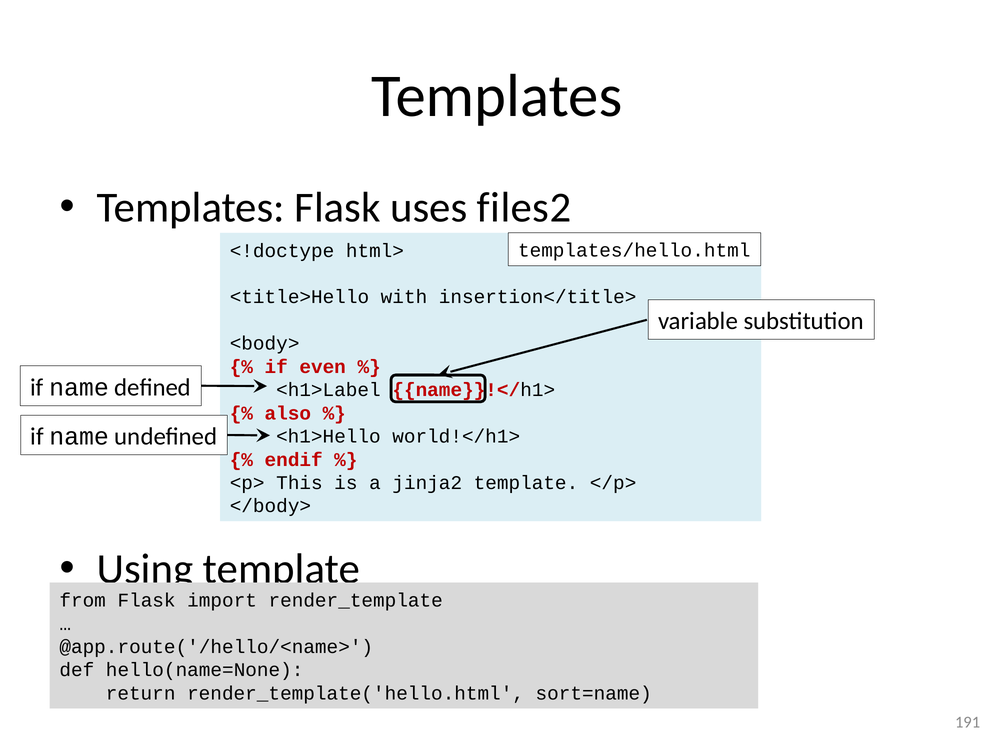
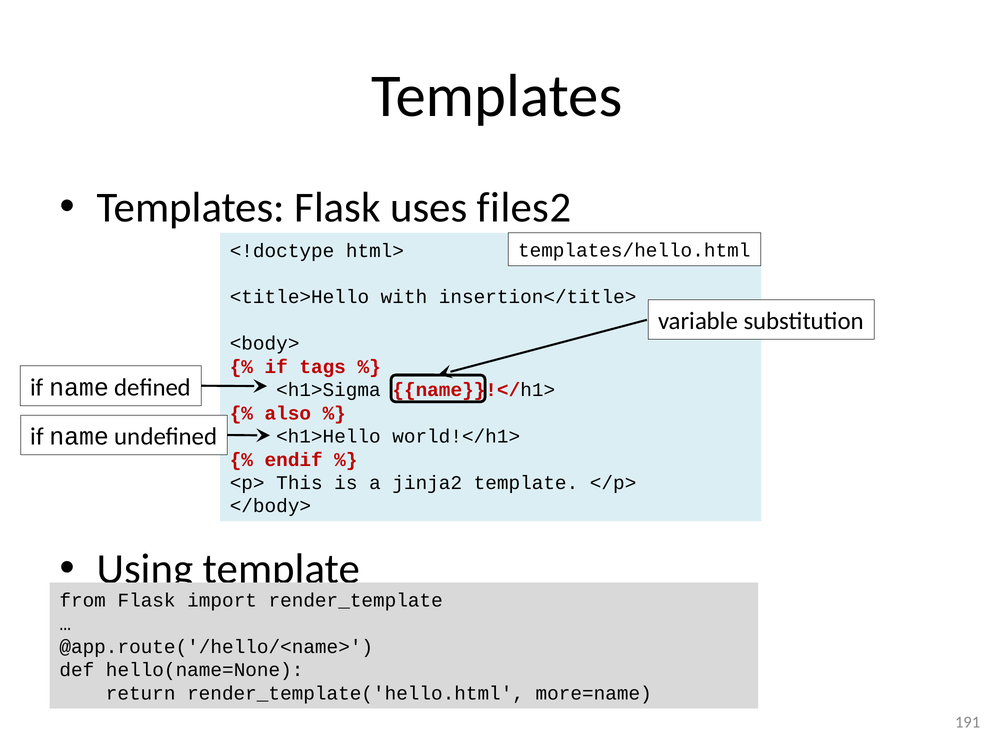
even: even -> tags
<h1>Label: <h1>Label -> <h1>Sigma
sort=name: sort=name -> more=name
